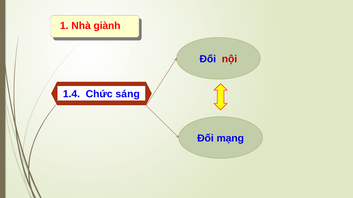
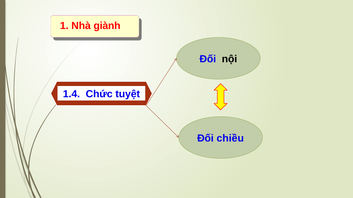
nội colour: red -> black
sáng: sáng -> tuyệt
mạng: mạng -> chiều
